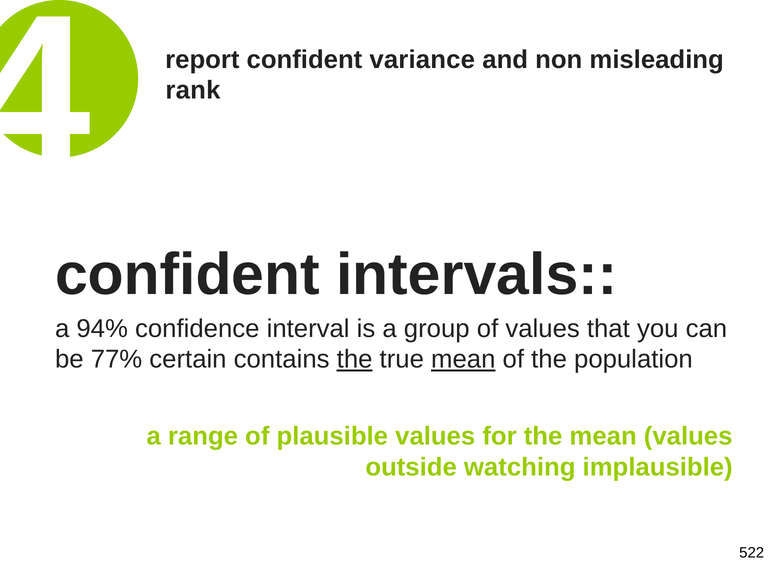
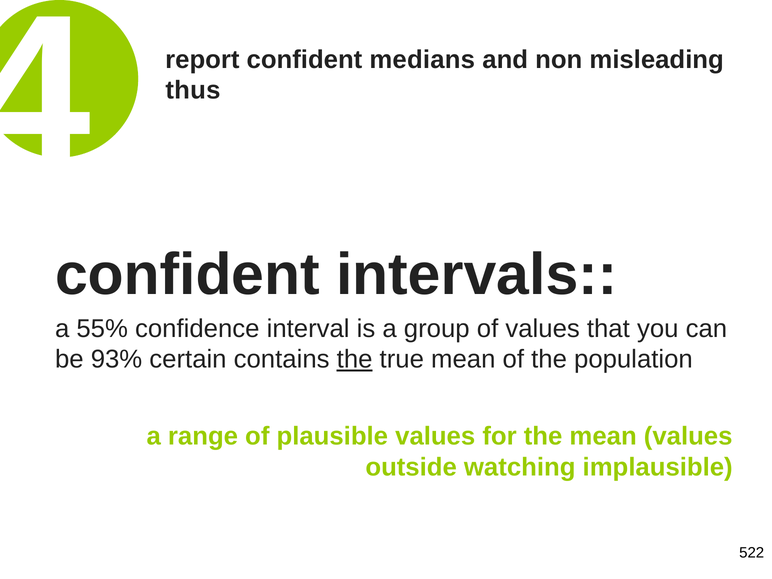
variance: variance -> medians
rank: rank -> thus
94%: 94% -> 55%
77%: 77% -> 93%
mean at (463, 359) underline: present -> none
